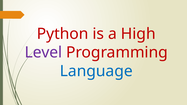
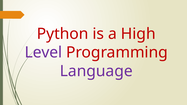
Language colour: blue -> purple
